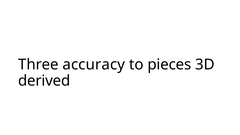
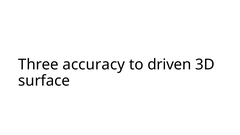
pieces: pieces -> driven
derived: derived -> surface
